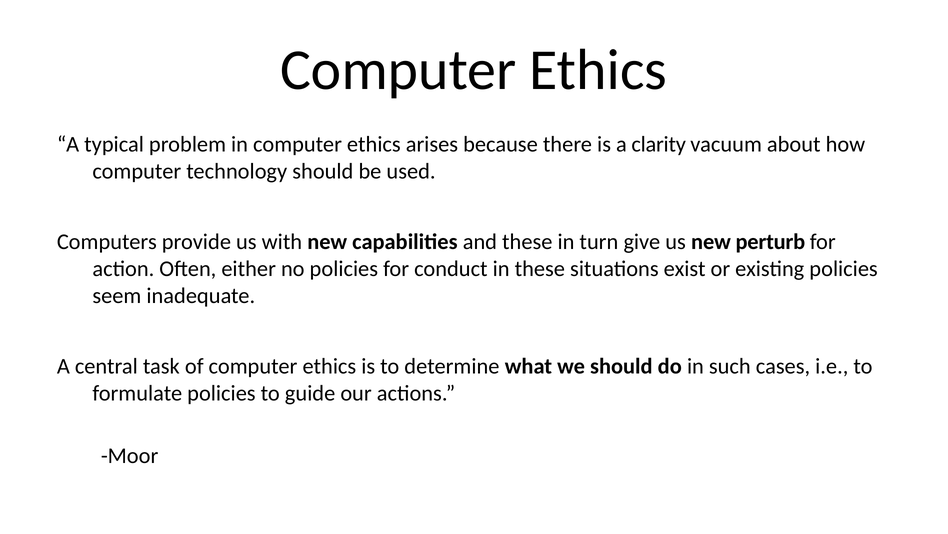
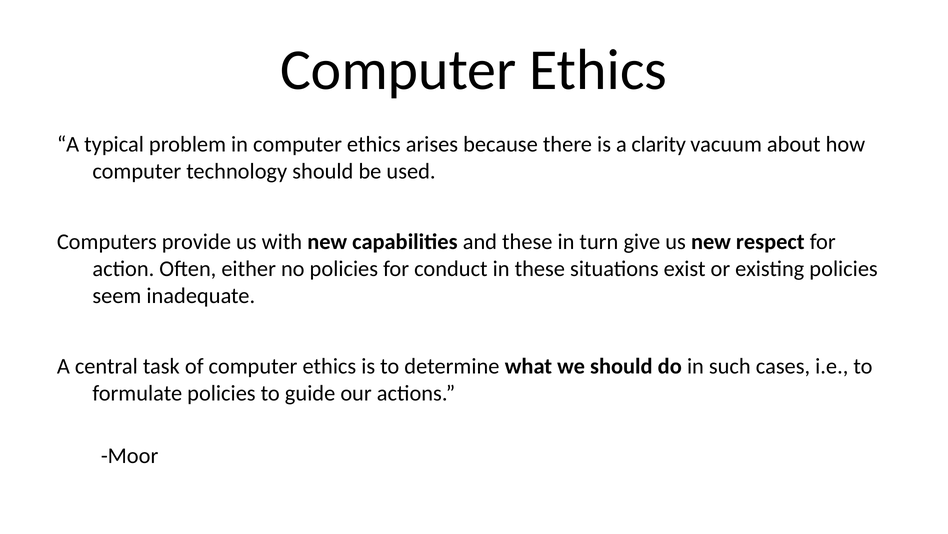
perturb: perturb -> respect
